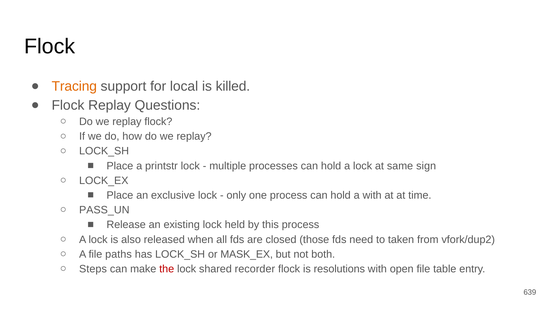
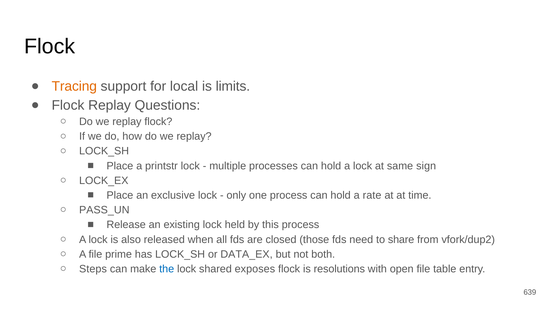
killed: killed -> limits
a with: with -> rate
taken: taken -> share
paths: paths -> prime
MASK_EX: MASK_EX -> DATA_EX
the colour: red -> blue
recorder: recorder -> exposes
